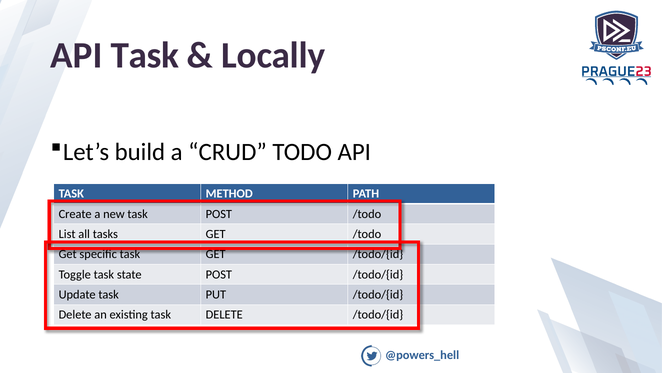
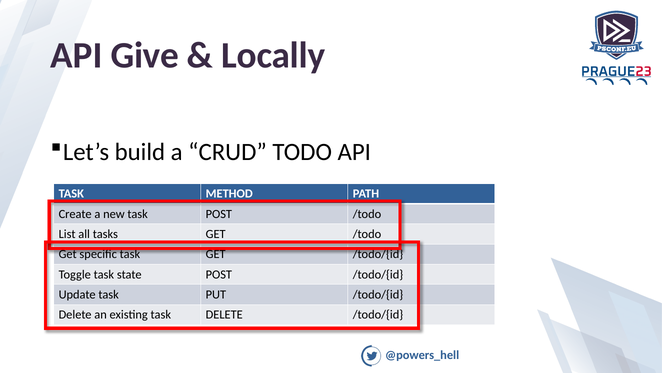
Task at (145, 56): Task -> Give
